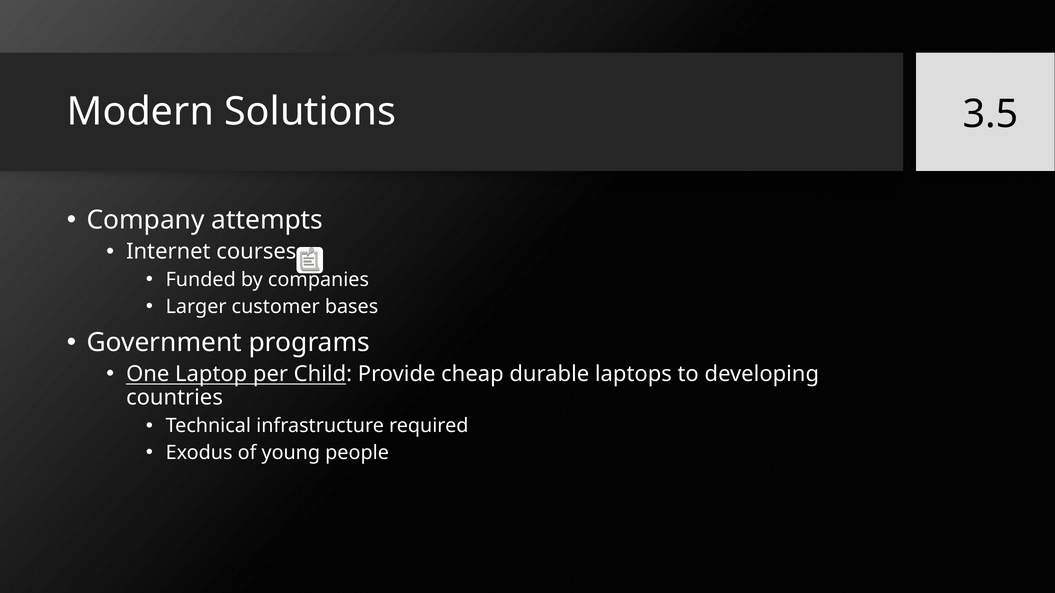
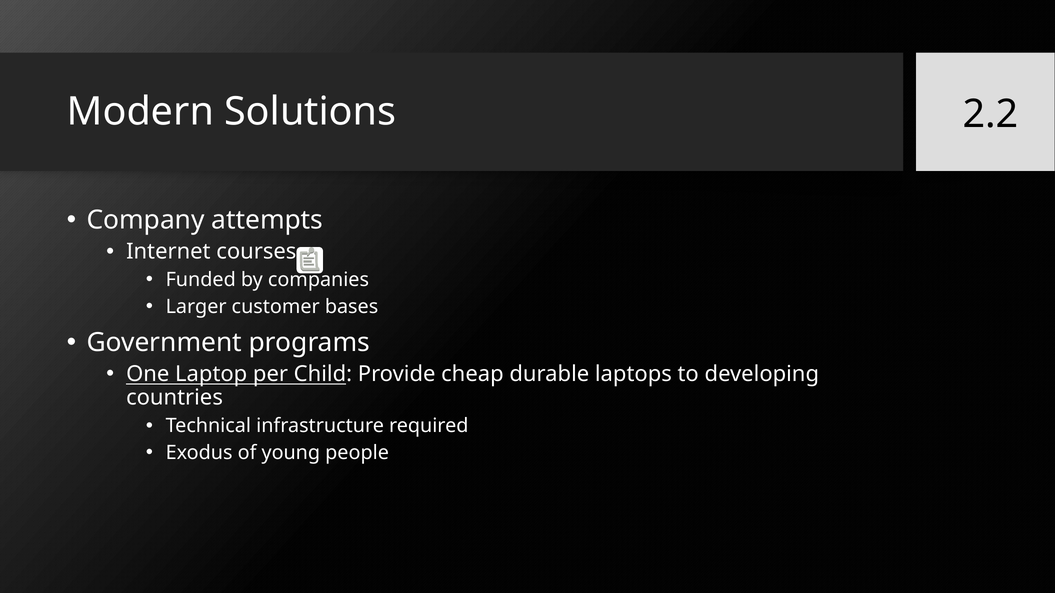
3.5: 3.5 -> 2.2
